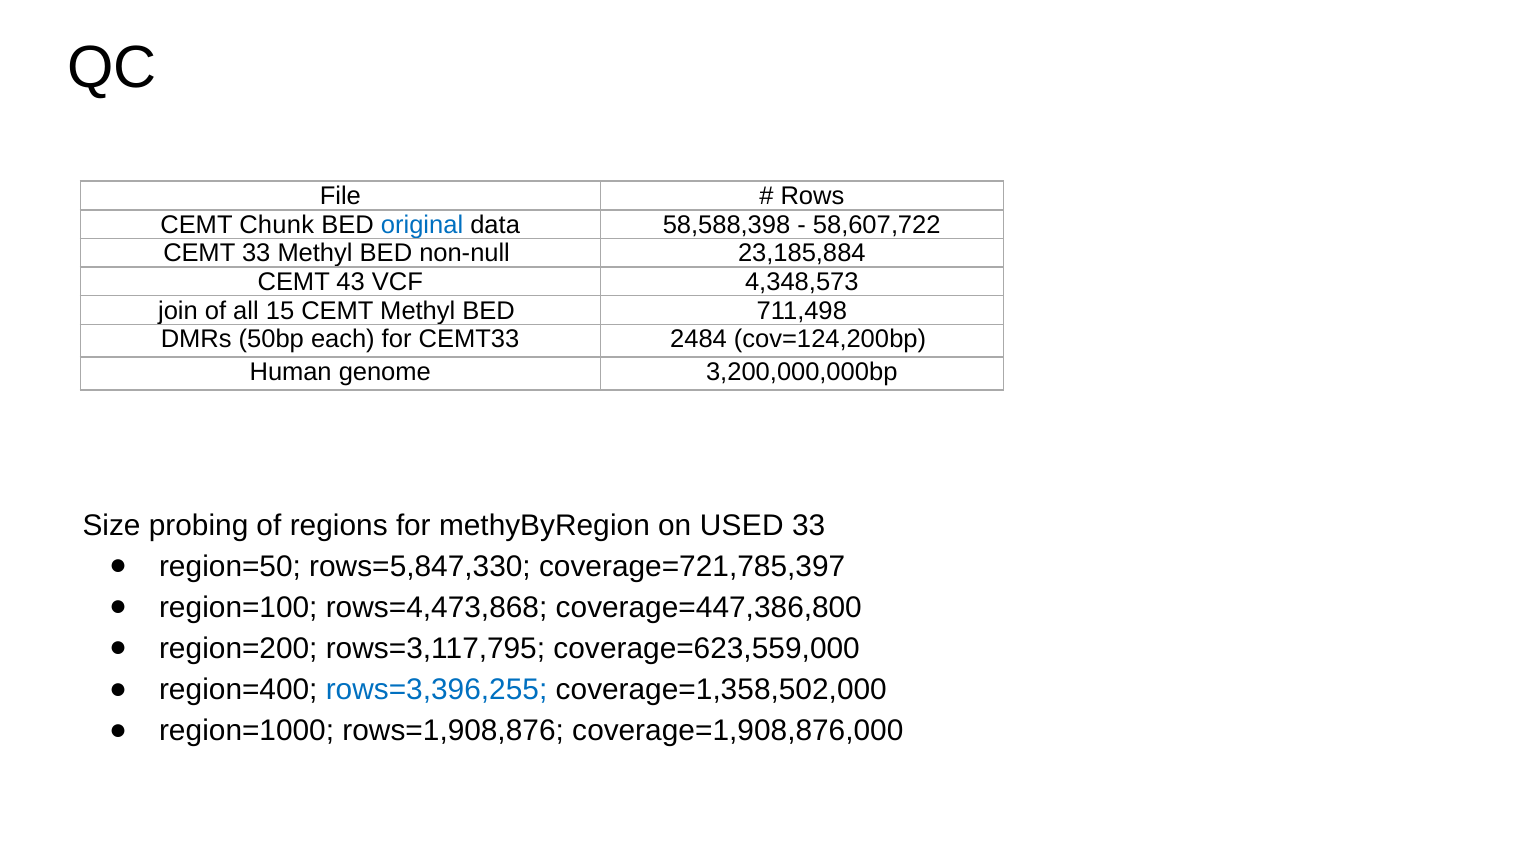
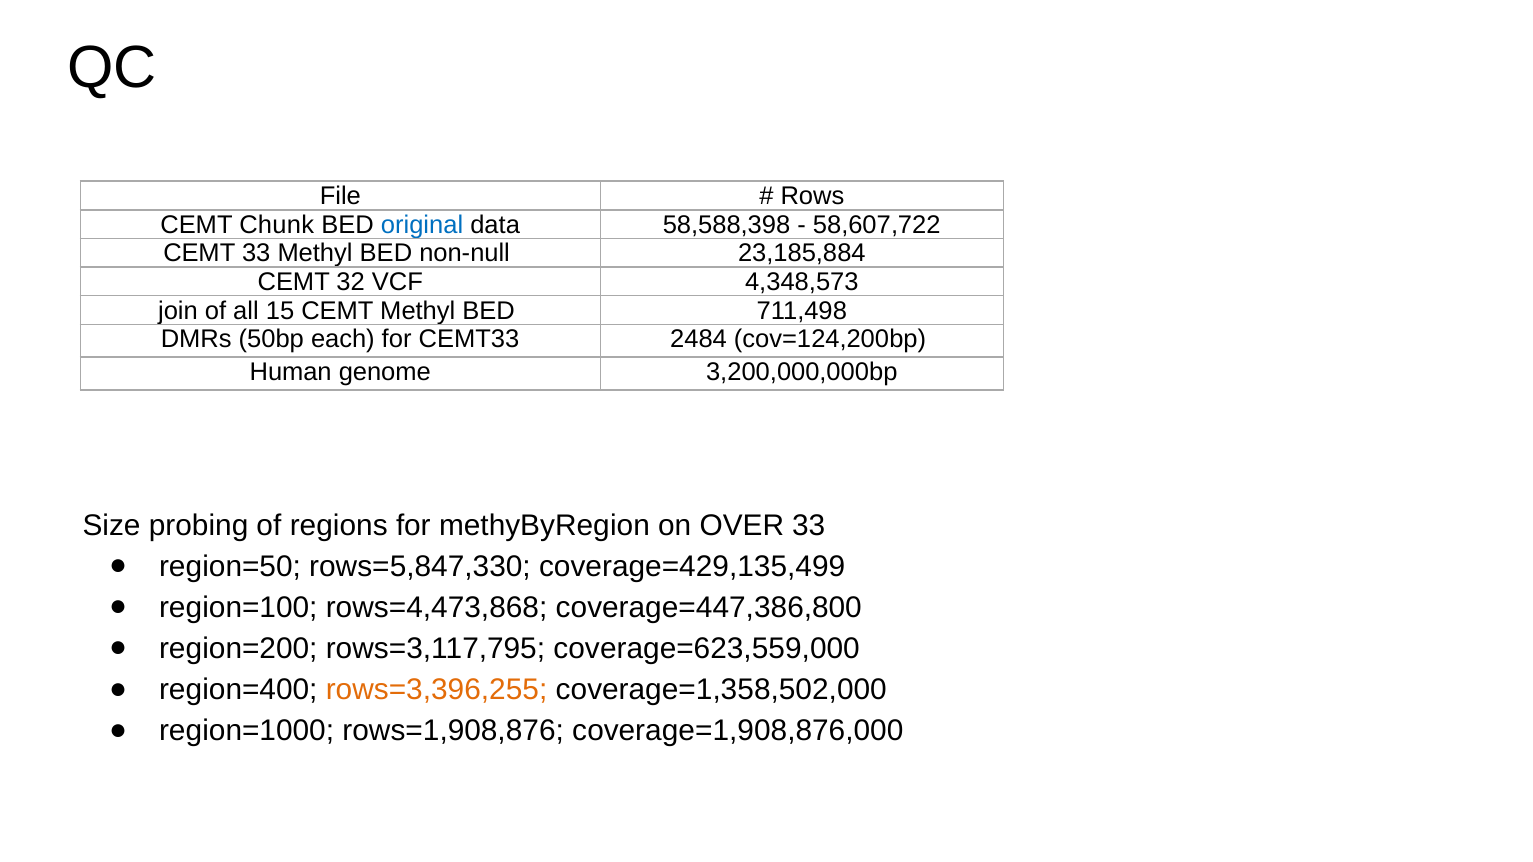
43: 43 -> 32
USED: USED -> OVER
coverage=721,785,397: coverage=721,785,397 -> coverage=429,135,499
rows=3,396,255 colour: blue -> orange
